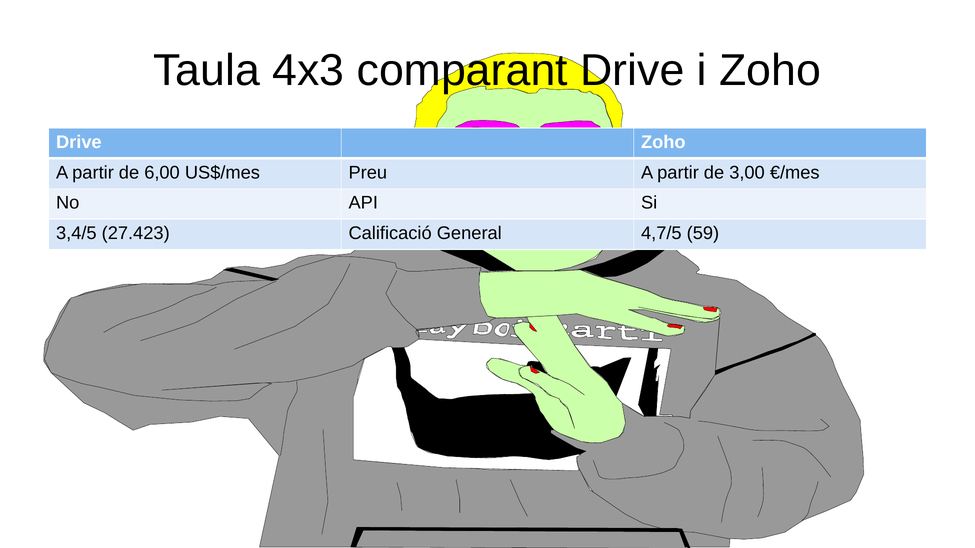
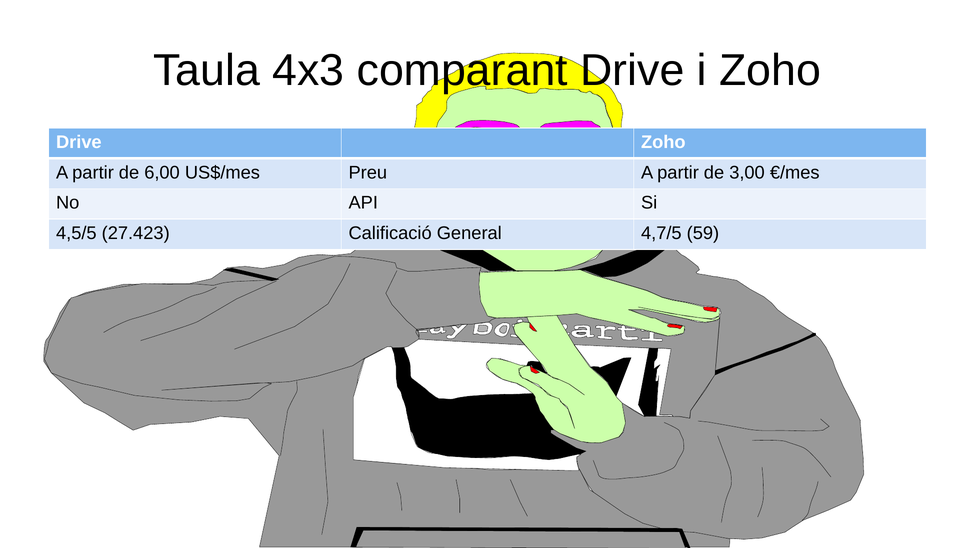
3,4/5: 3,4/5 -> 4,5/5
